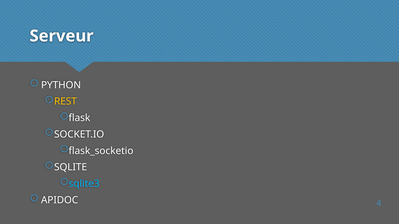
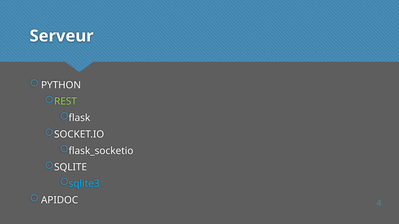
REST colour: yellow -> light green
